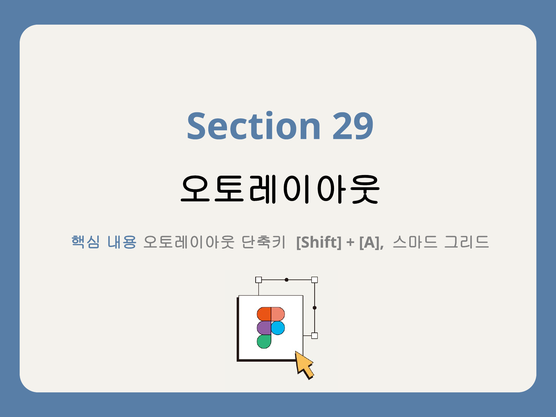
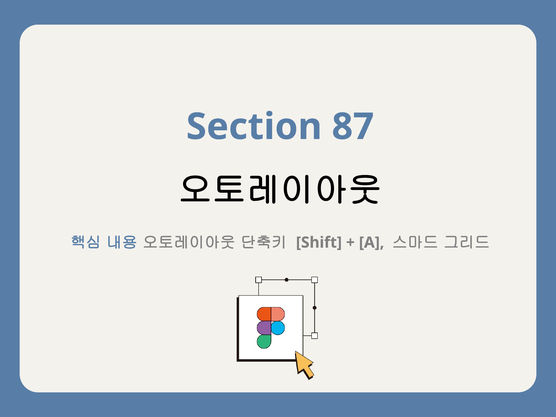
29: 29 -> 87
